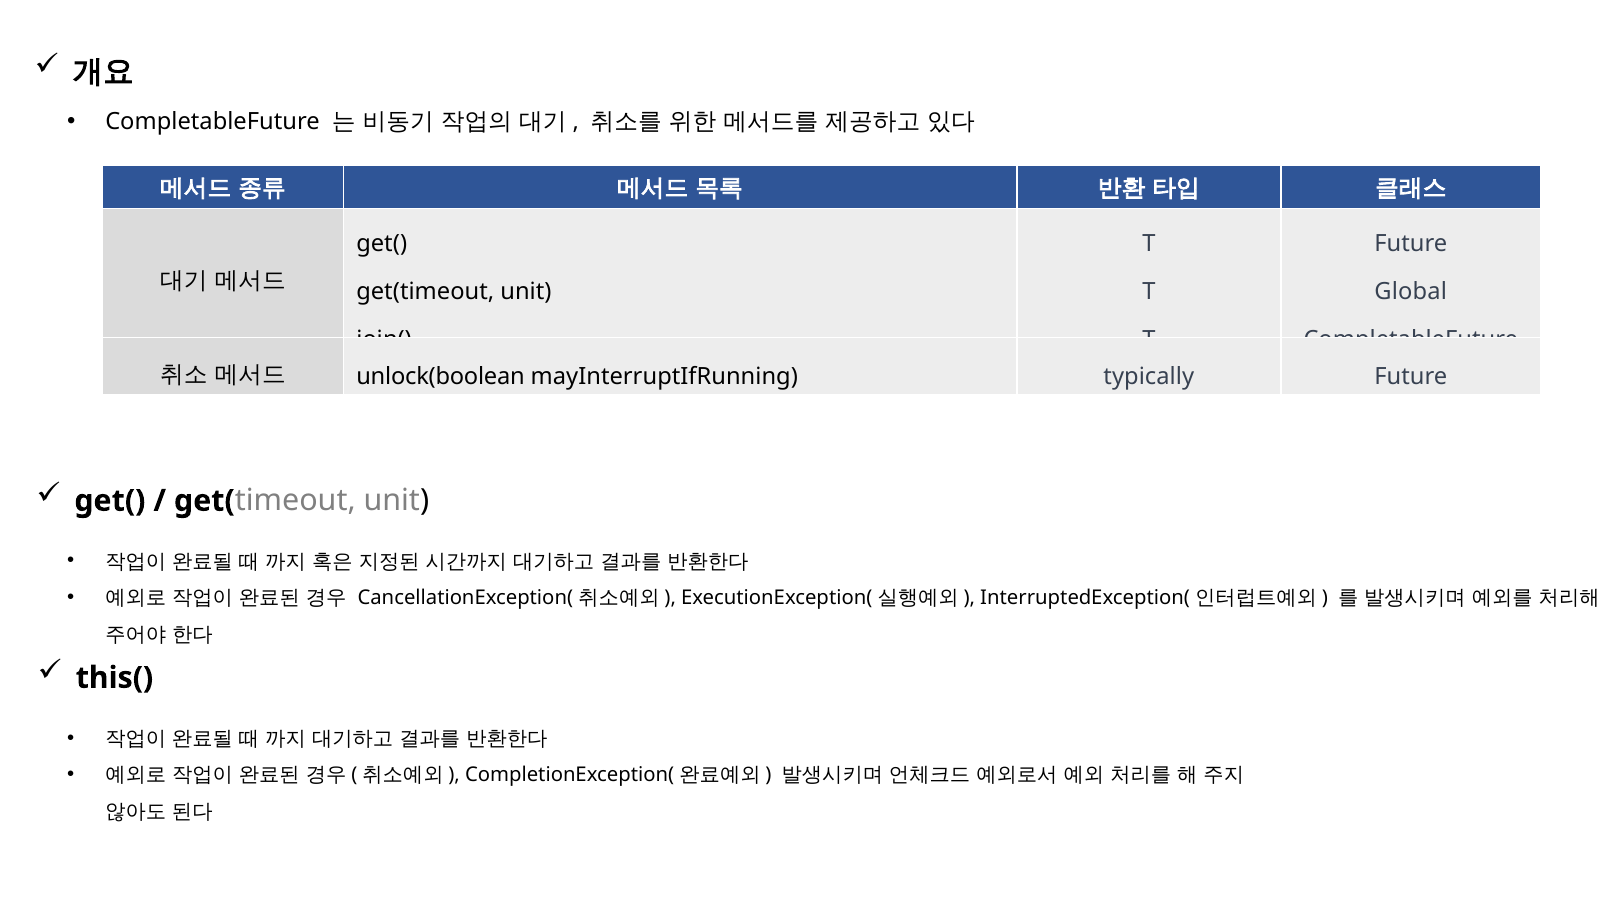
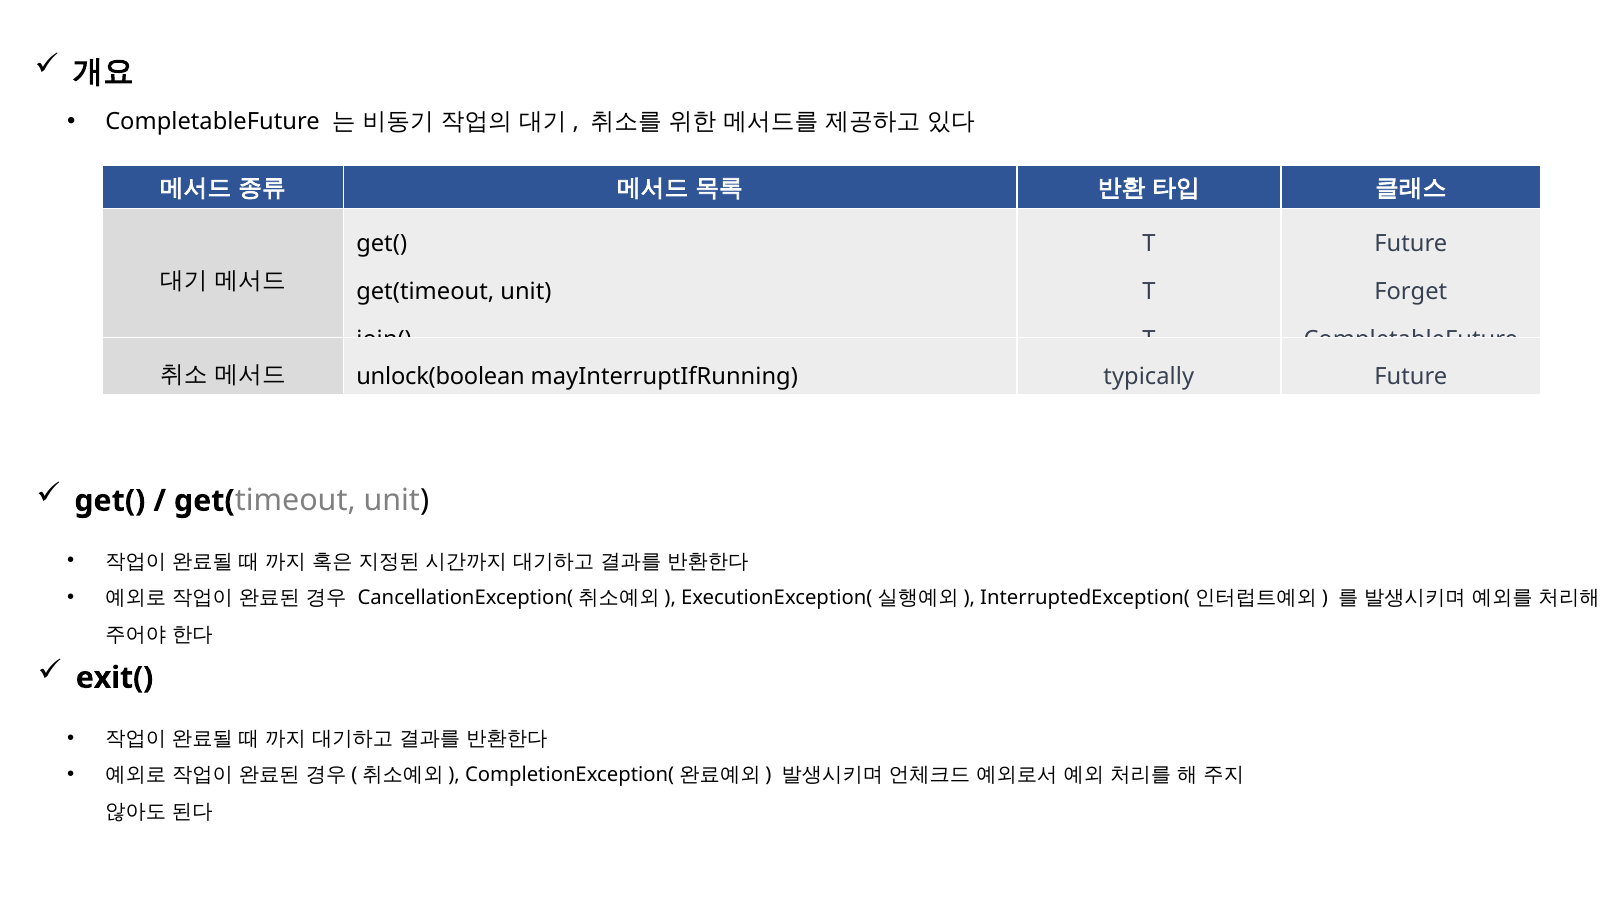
Global: Global -> Forget
this(: this( -> exit(
